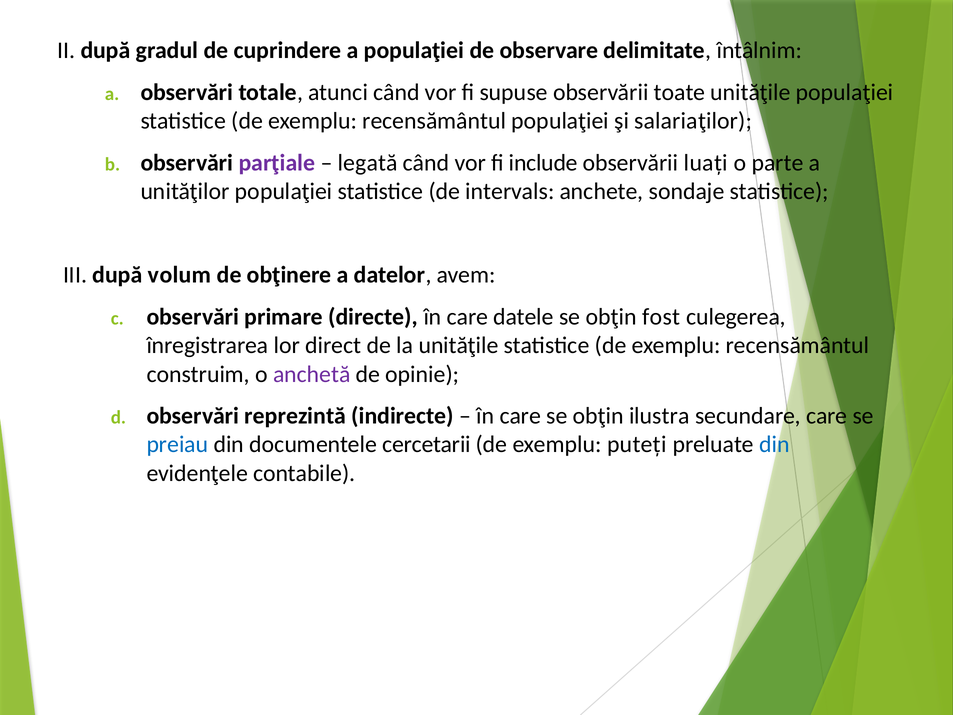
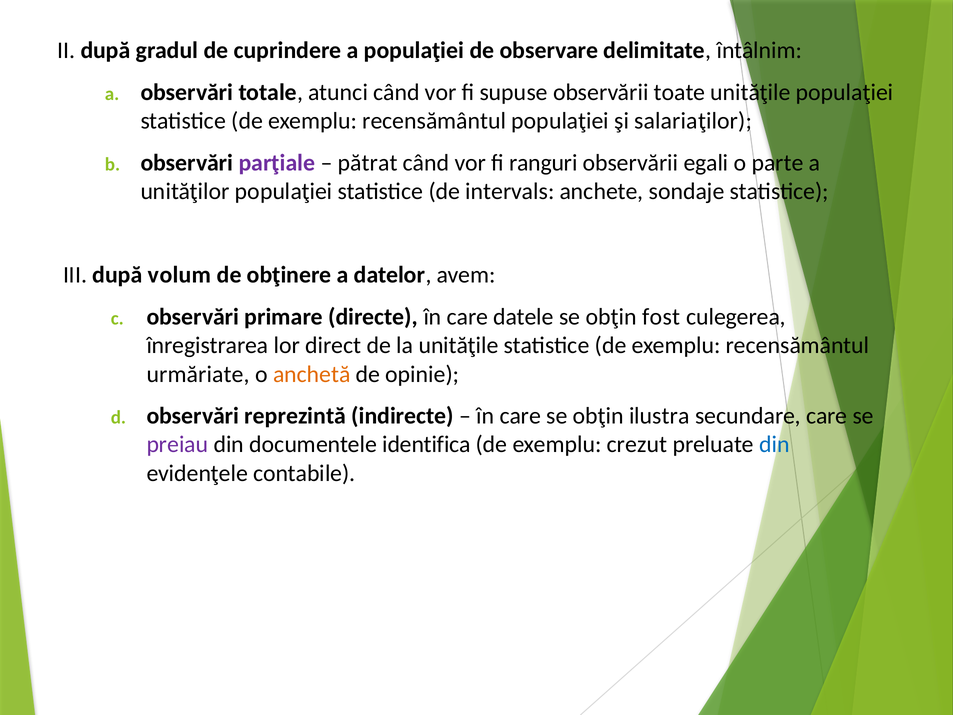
legată: legată -> pătrat
include: include -> ranguri
luați: luați -> egali
construim: construim -> urmăriate
anchetă colour: purple -> orange
preiau colour: blue -> purple
cercetarii: cercetarii -> identifica
puteți: puteți -> crezut
